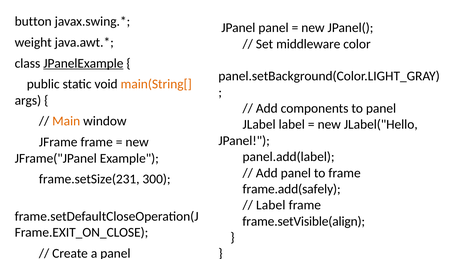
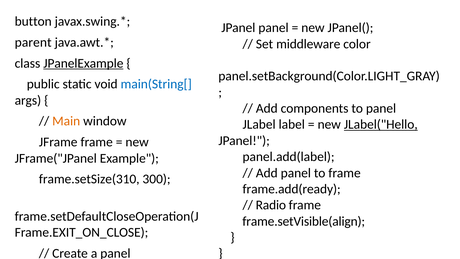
weight: weight -> parent
main(String[ colour: orange -> blue
JLabel("Hello underline: none -> present
frame.setSize(231: frame.setSize(231 -> frame.setSize(310
frame.add(safely: frame.add(safely -> frame.add(ready
Label at (271, 205): Label -> Radio
